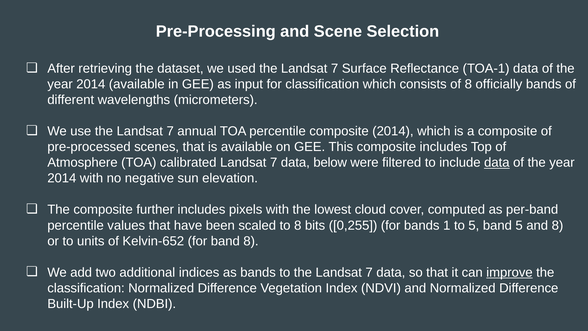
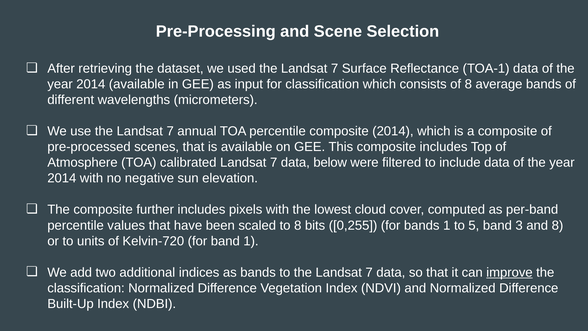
officially: officially -> average
data at (497, 163) underline: present -> none
band 5: 5 -> 3
Kelvin-652: Kelvin-652 -> Kelvin-720
band 8: 8 -> 1
